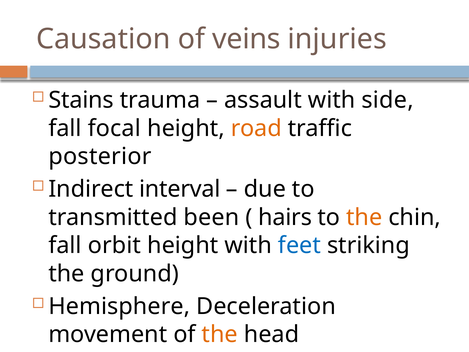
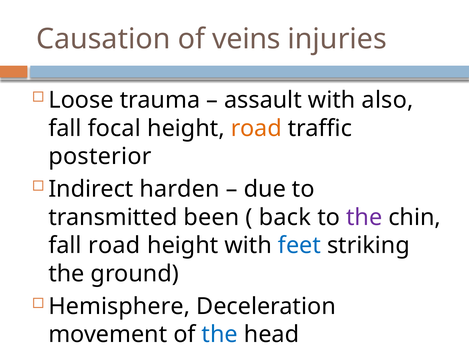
Stains: Stains -> Loose
side: side -> also
interval: interval -> harden
hairs: hairs -> back
the at (364, 217) colour: orange -> purple
fall orbit: orbit -> road
the at (220, 334) colour: orange -> blue
